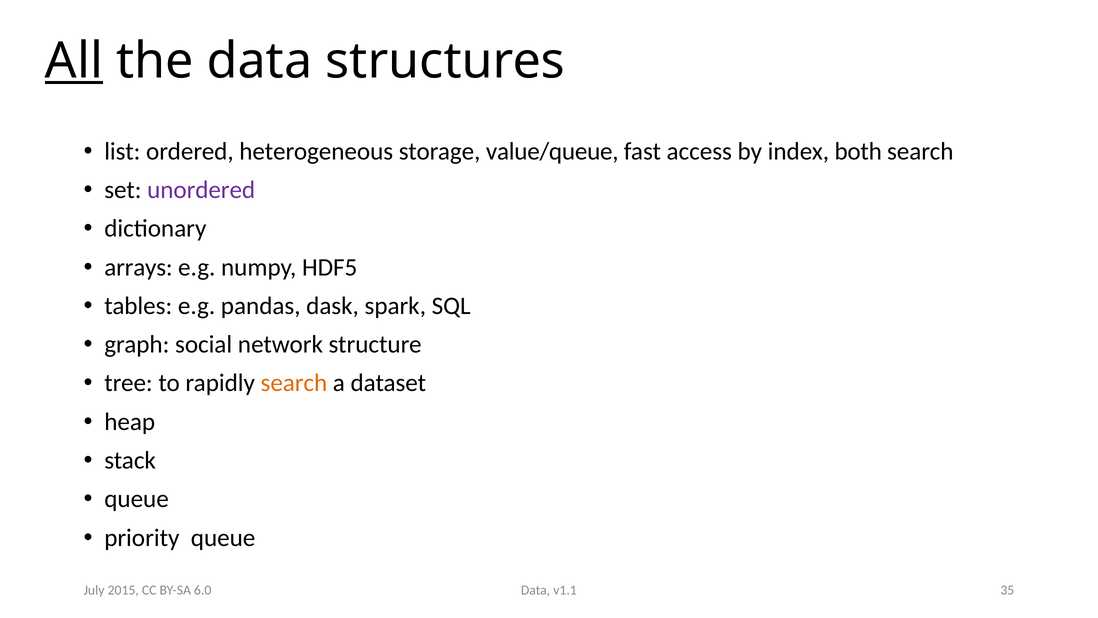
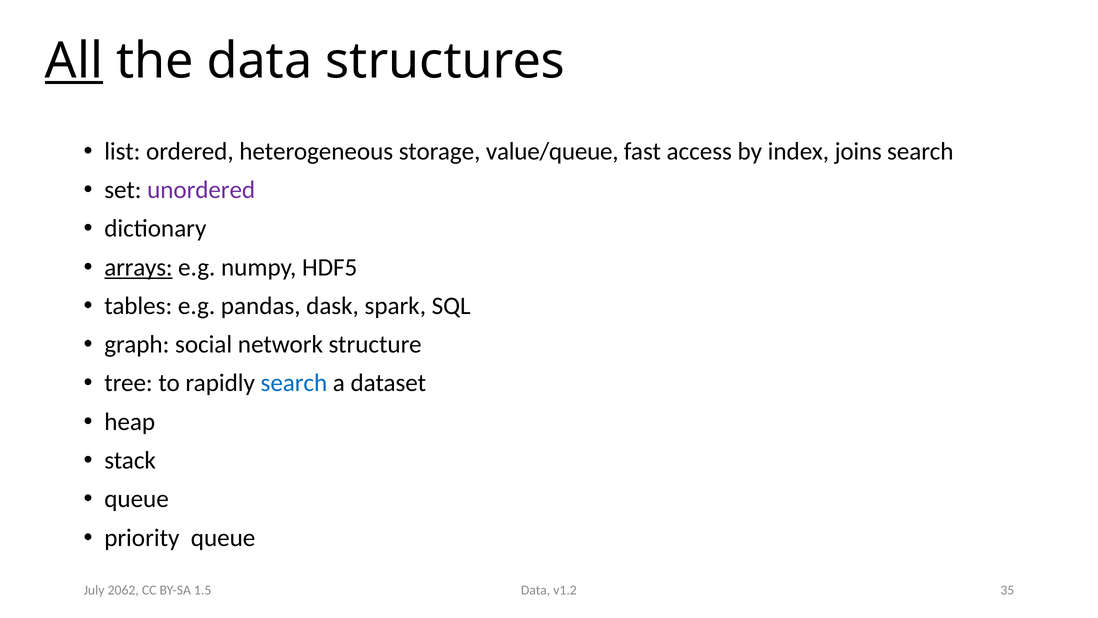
both: both -> joins
arrays underline: none -> present
search at (294, 383) colour: orange -> blue
v1.1: v1.1 -> v1.2
2015: 2015 -> 2062
6.0: 6.0 -> 1.5
